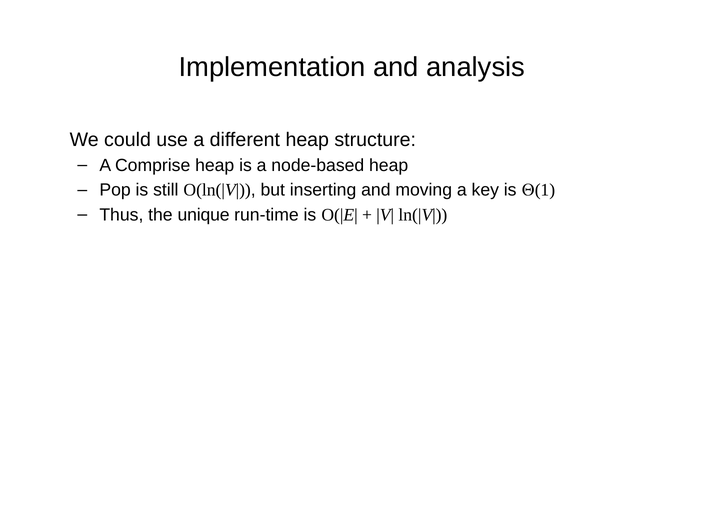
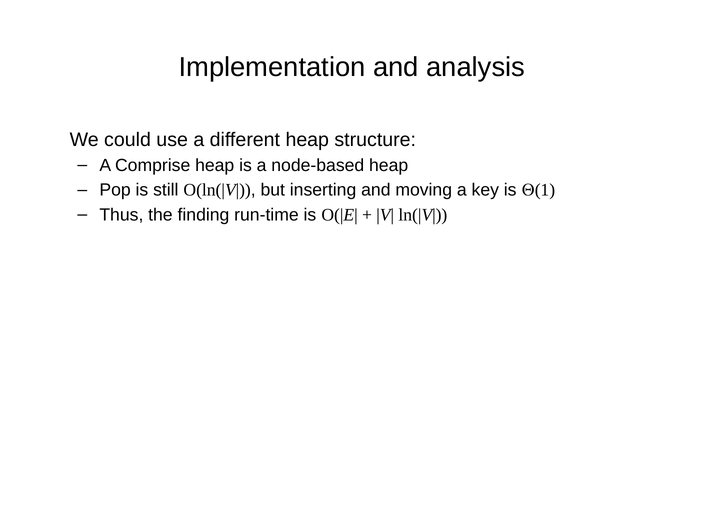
unique: unique -> finding
